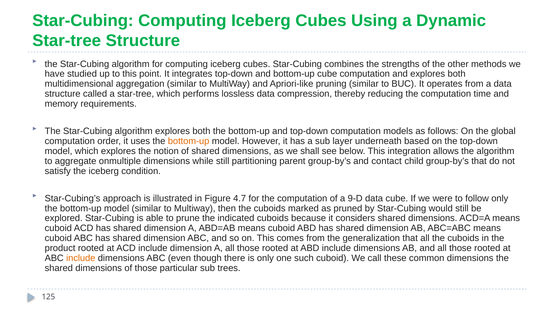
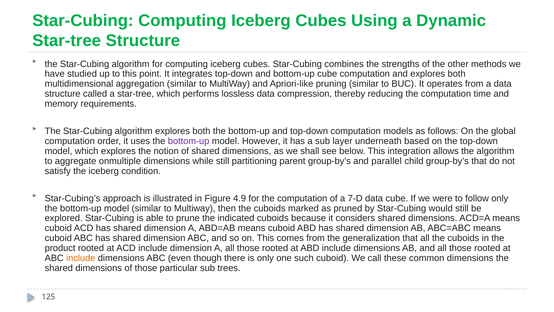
bottom-up at (189, 141) colour: orange -> purple
contact: contact -> parallel
4.7: 4.7 -> 4.9
9-D: 9-D -> 7-D
